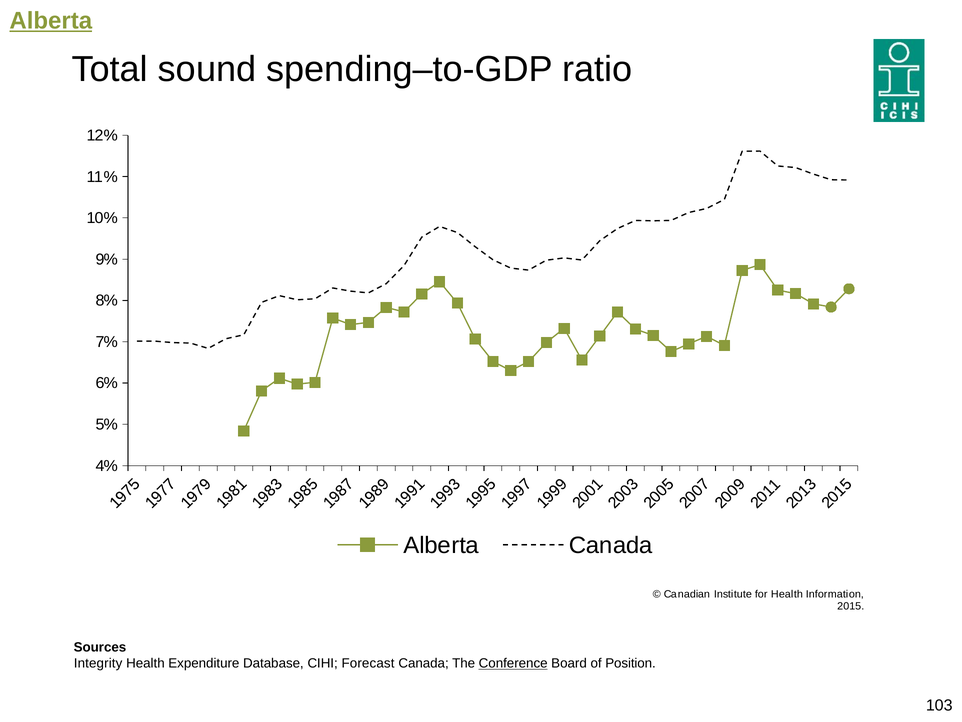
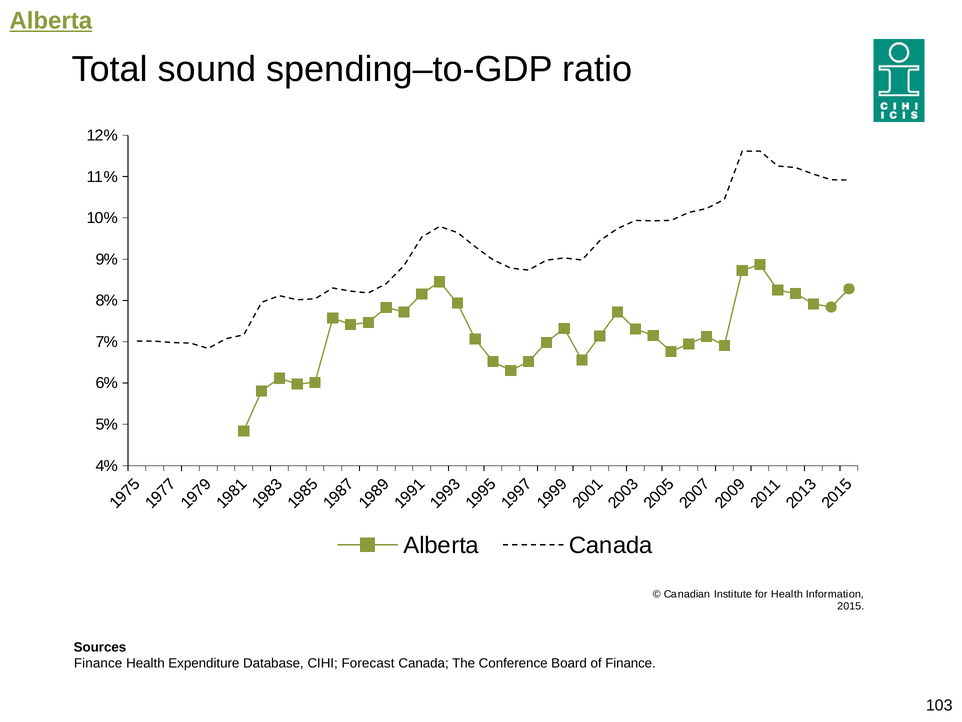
Integrity at (98, 663): Integrity -> Finance
Conference underline: present -> none
of Position: Position -> Finance
